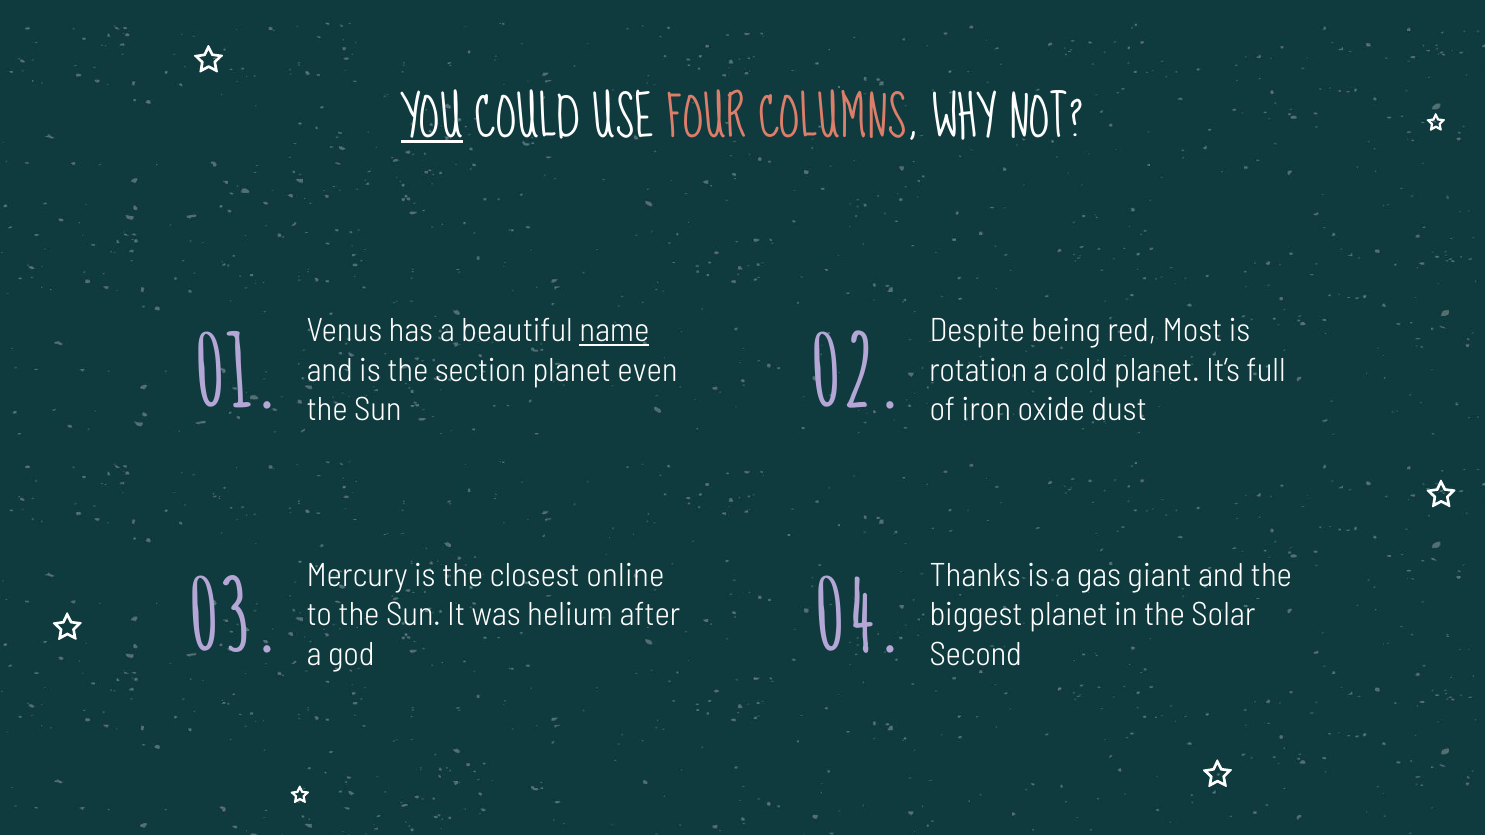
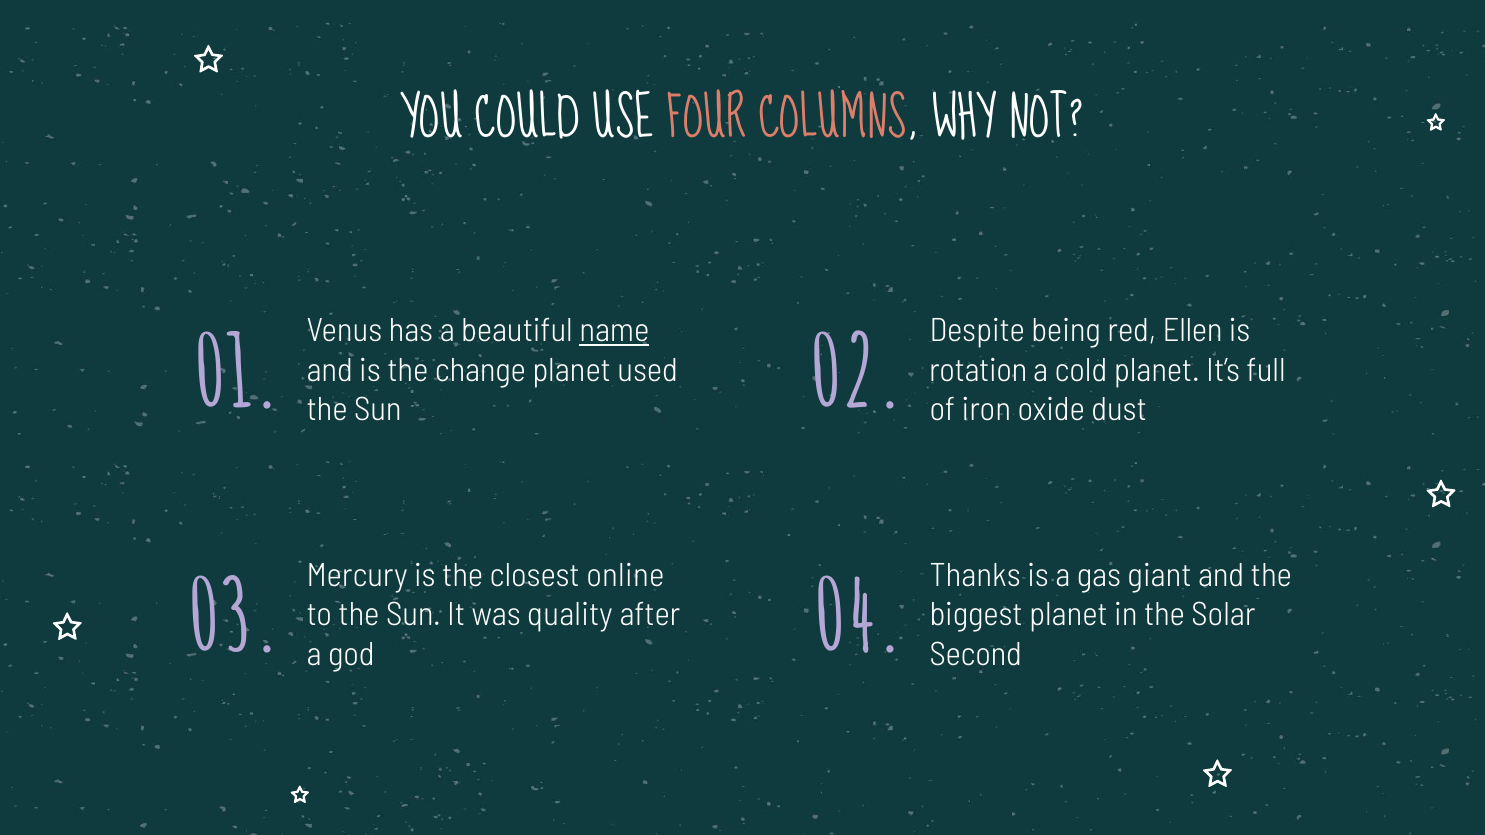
YOU underline: present -> none
Most: Most -> Ellen
section: section -> change
even: even -> used
helium: helium -> quality
